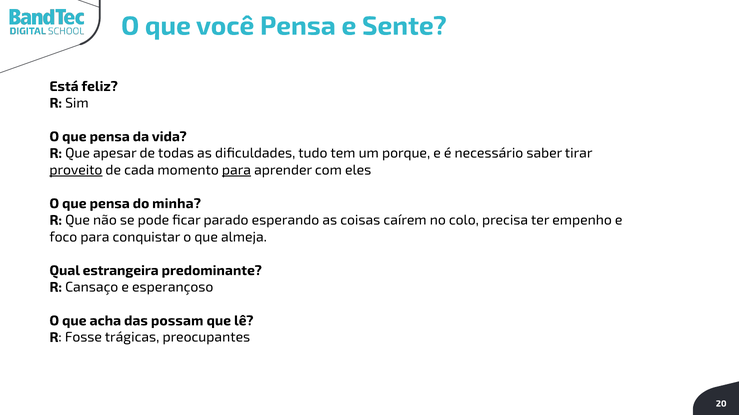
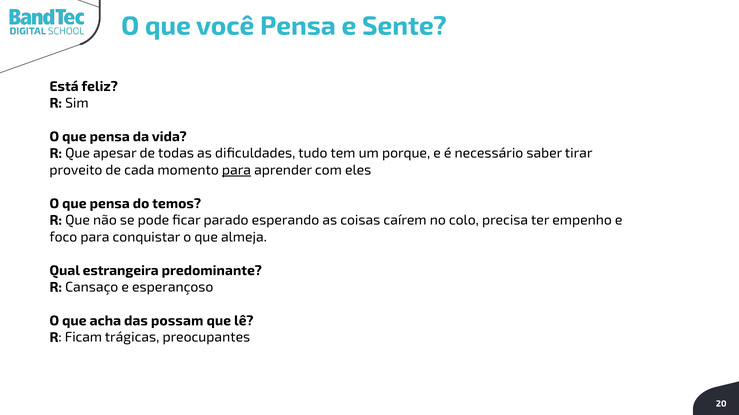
proveito underline: present -> none
minha: minha -> temos
Fosse: Fosse -> Ficam
